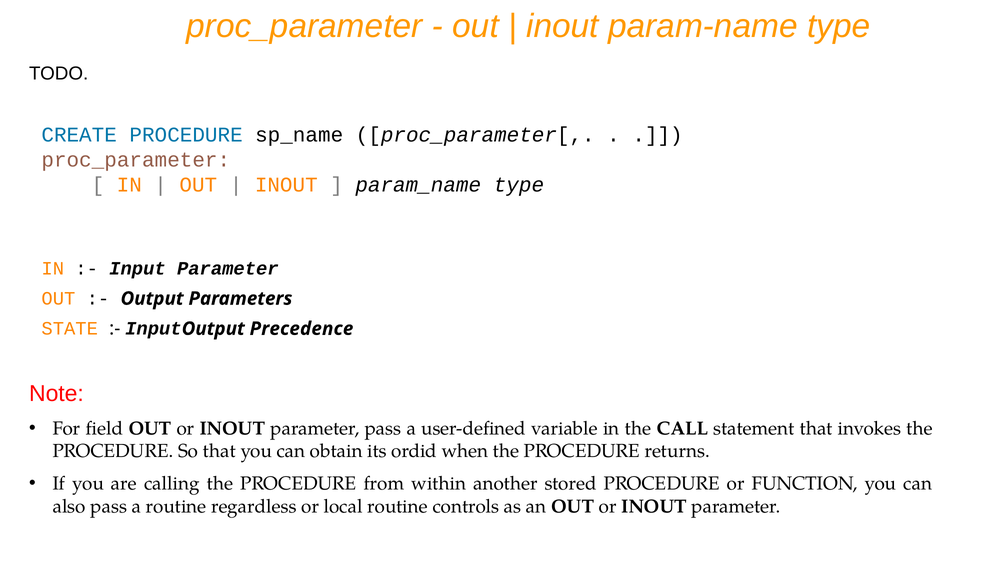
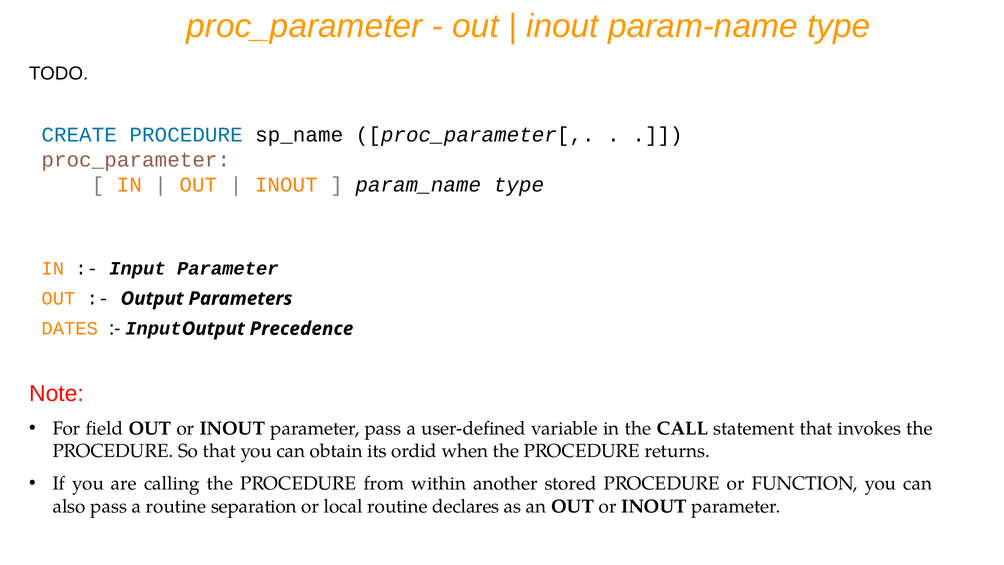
STATE: STATE -> DATES
regardless: regardless -> separation
controls: controls -> declares
